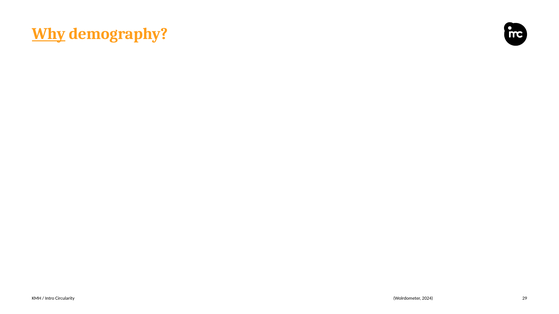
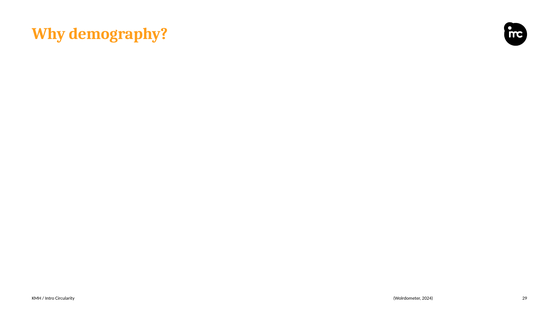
Why underline: present -> none
